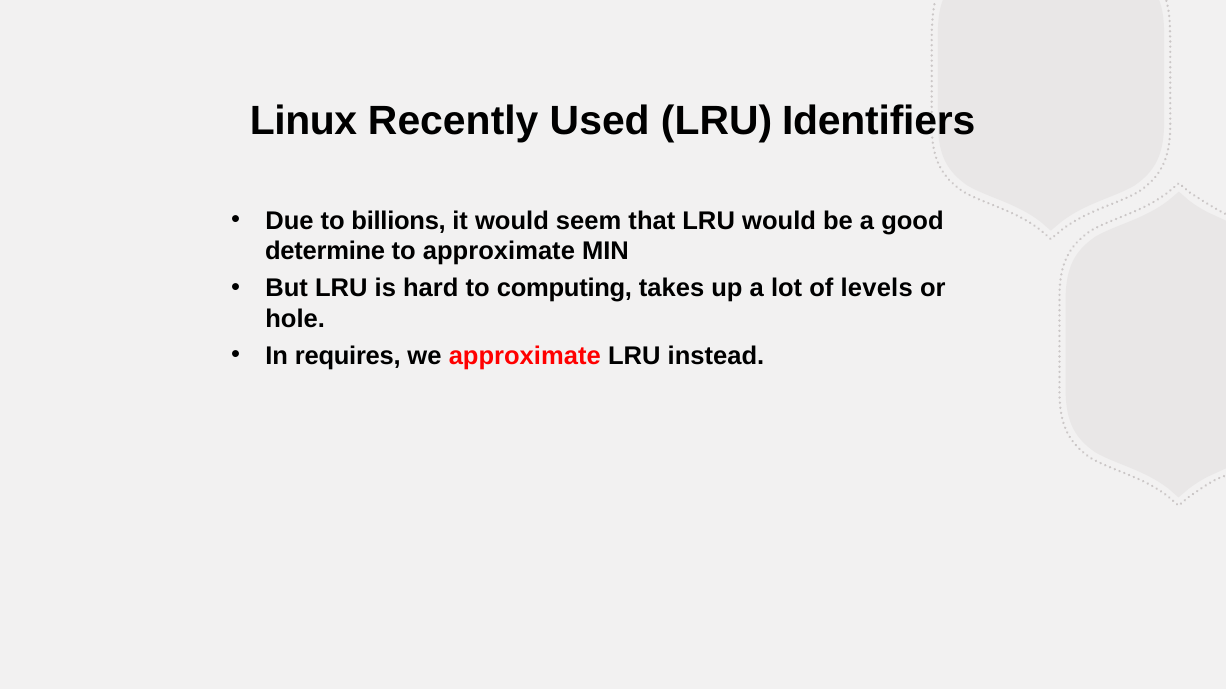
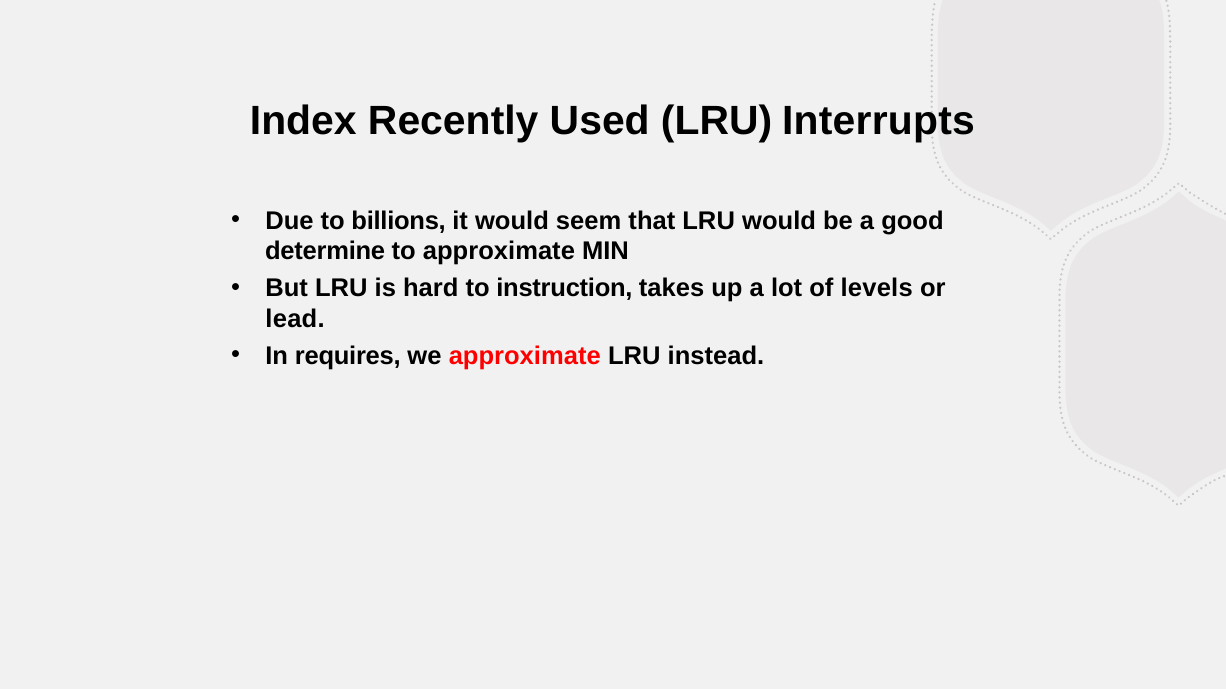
Linux: Linux -> Index
Identifiers: Identifiers -> Interrupts
computing: computing -> instruction
hole: hole -> lead
